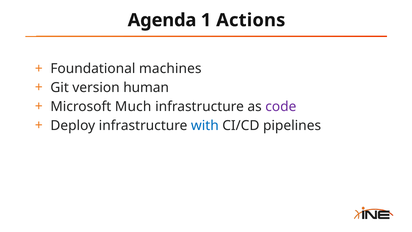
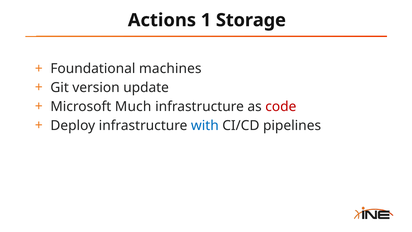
Agenda: Agenda -> Actions
Actions: Actions -> Storage
human: human -> update
code colour: purple -> red
